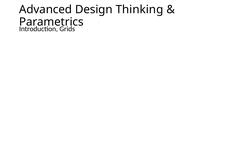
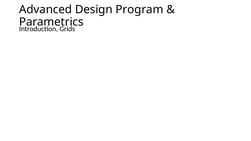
Thinking: Thinking -> Program
